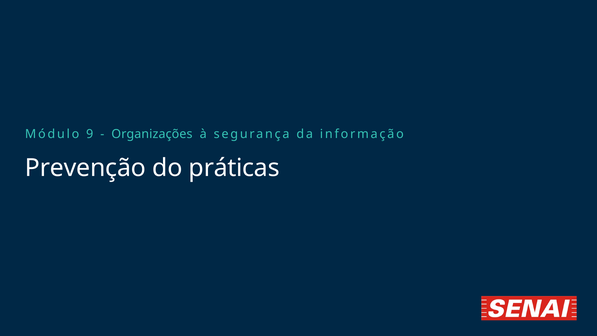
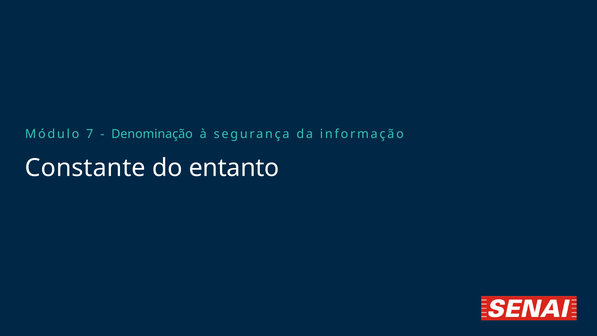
9: 9 -> 7
Organizações: Organizações -> Denominação
Prevenção: Prevenção -> Constante
práticas: práticas -> entanto
